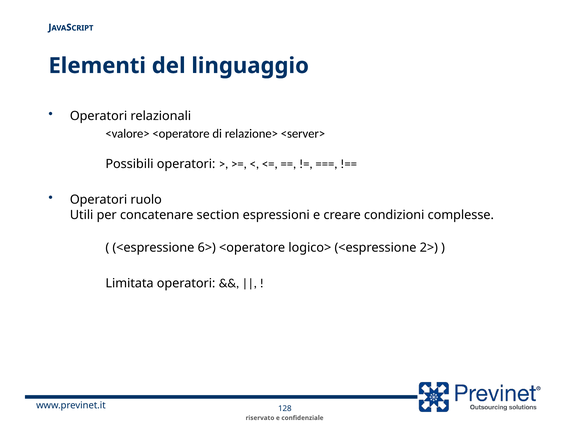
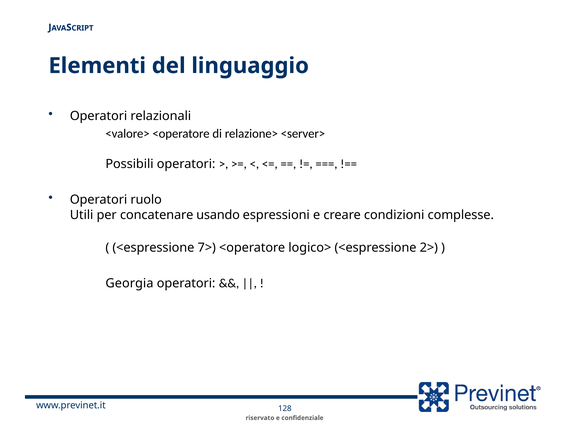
section: section -> usando
6>: 6> -> 7>
Limitata: Limitata -> Georgia
